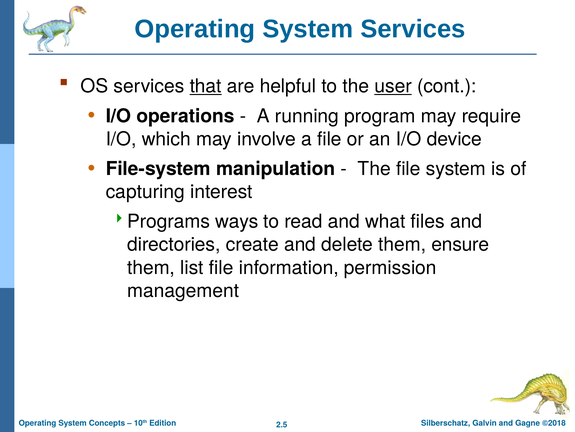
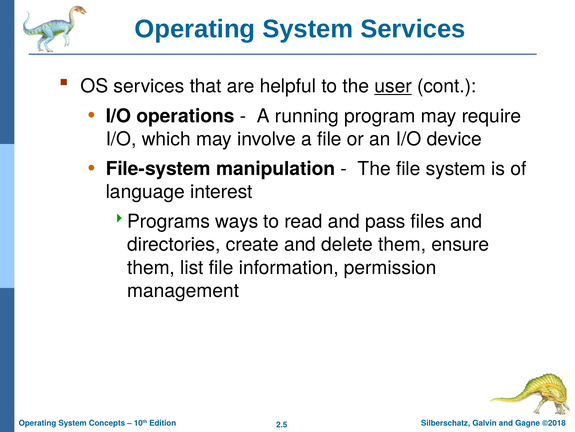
that underline: present -> none
capturing: capturing -> language
what: what -> pass
